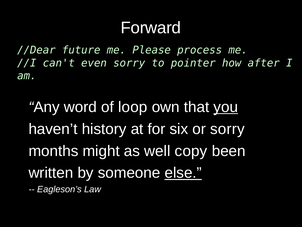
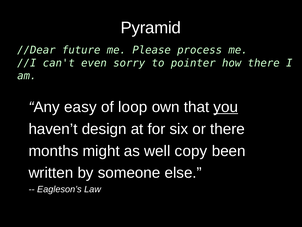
Forward: Forward -> Pyramid
how after: after -> there
word: word -> easy
history: history -> design
or sorry: sorry -> there
else underline: present -> none
